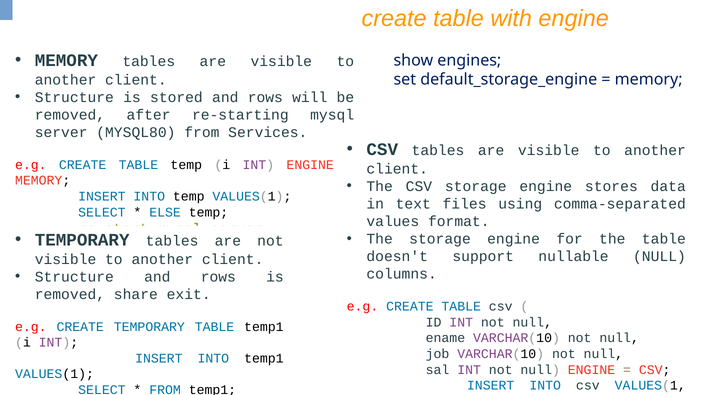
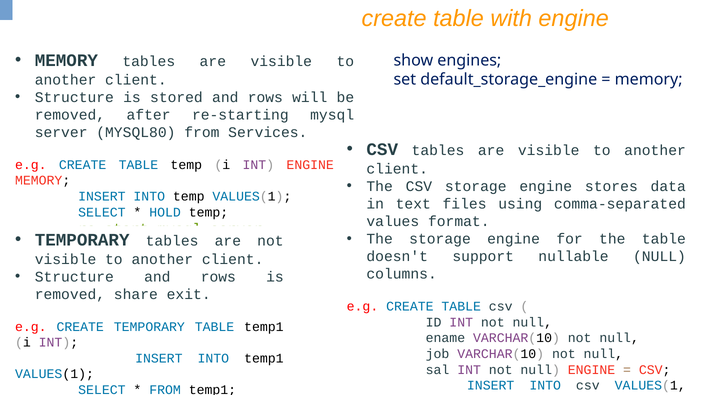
ELSE: ELSE -> HOLD
